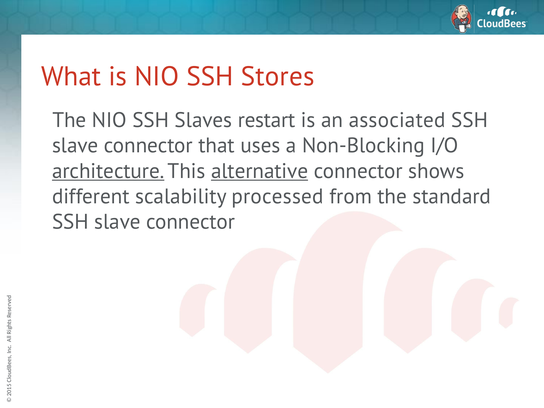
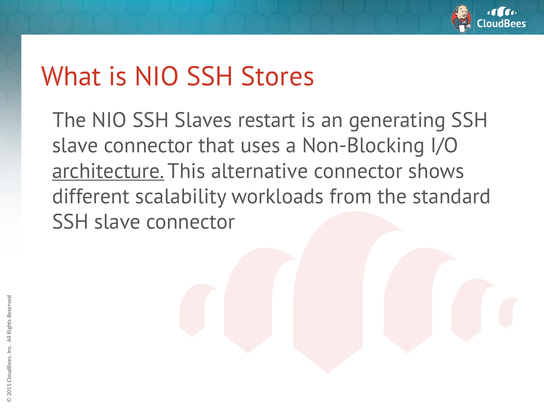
associated: associated -> generating
alternative underline: present -> none
processed: processed -> workloads
